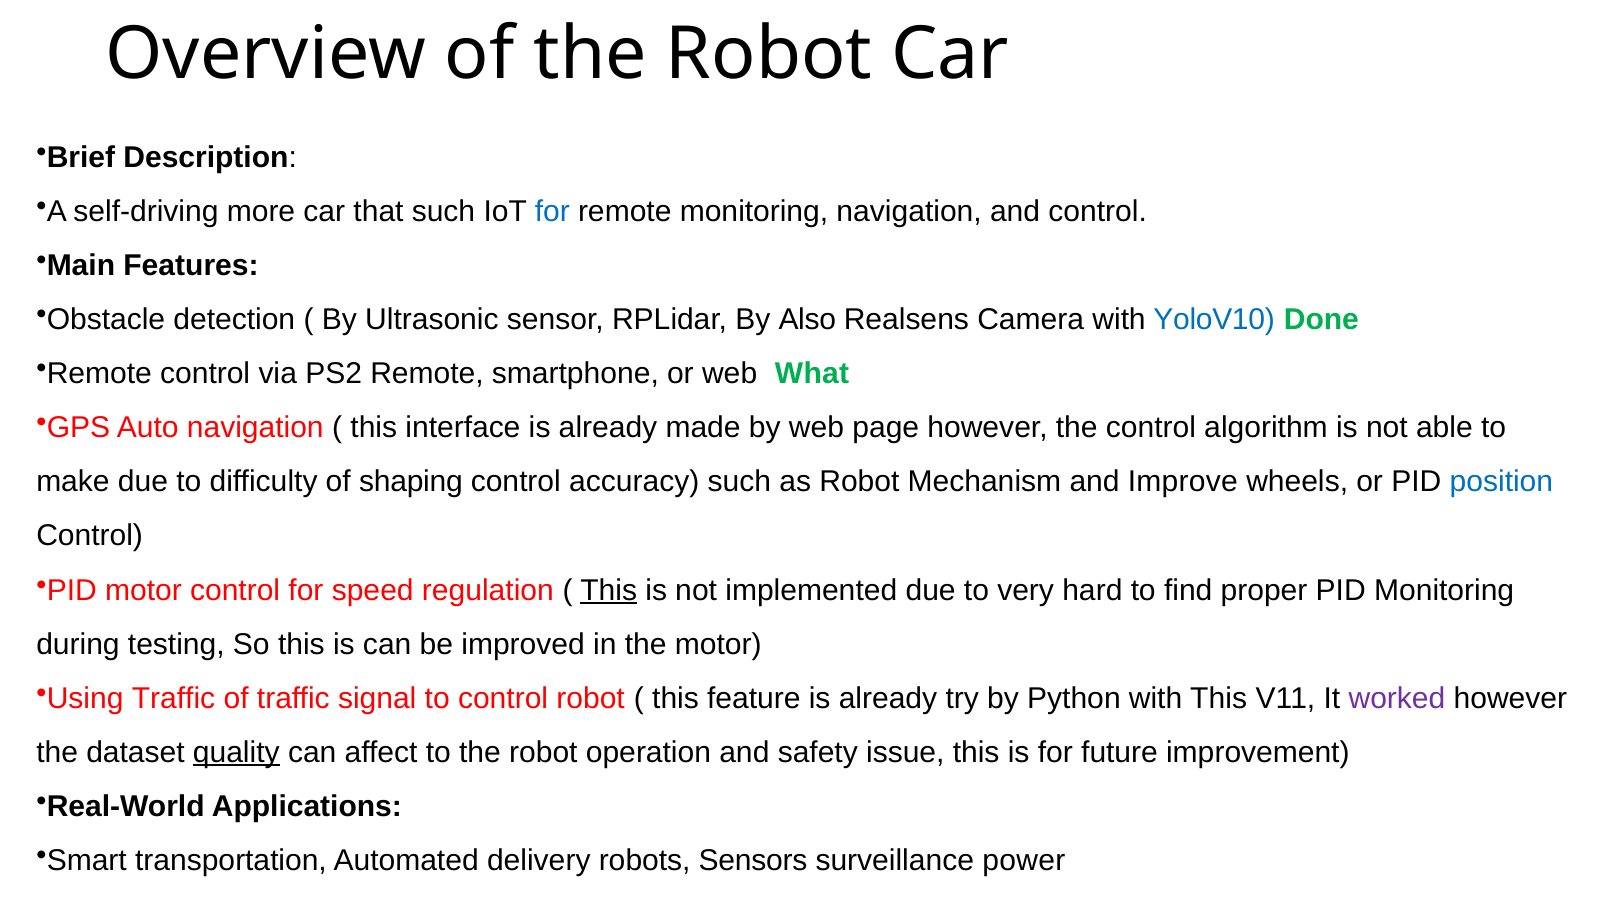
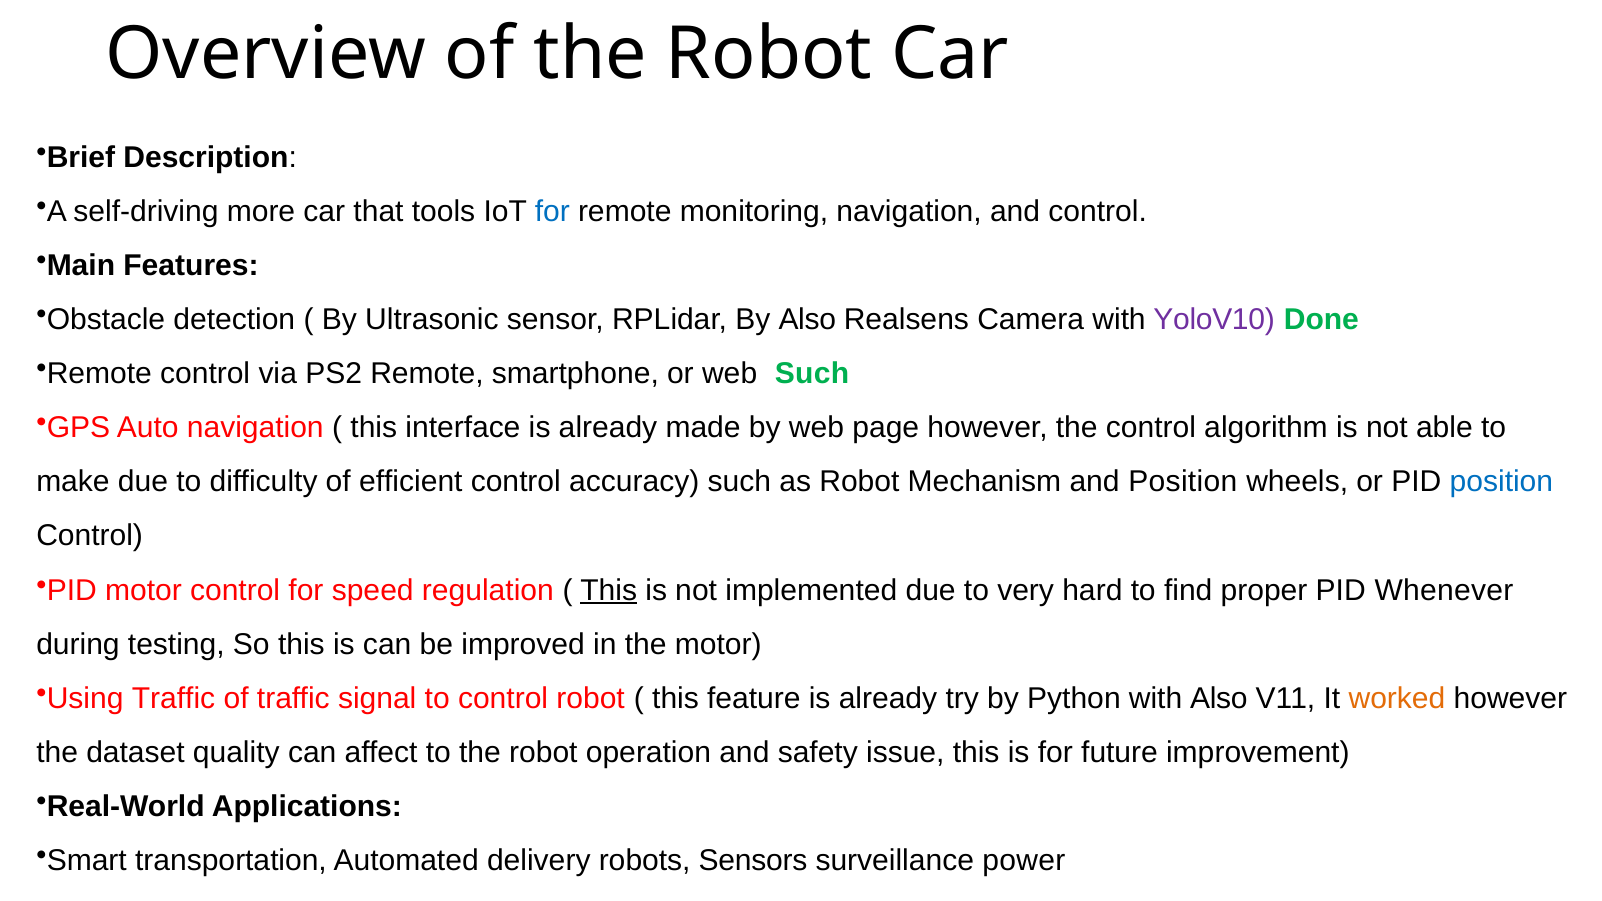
that such: such -> tools
YoloV10 colour: blue -> purple
web What: What -> Such
shaping: shaping -> efficient
and Improve: Improve -> Position
PID Monitoring: Monitoring -> Whenever
with This: This -> Also
worked colour: purple -> orange
quality underline: present -> none
